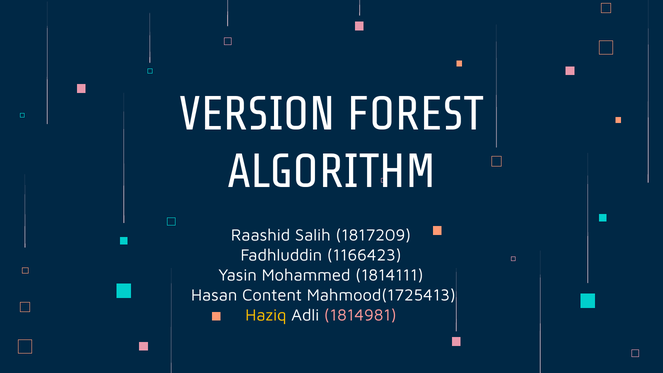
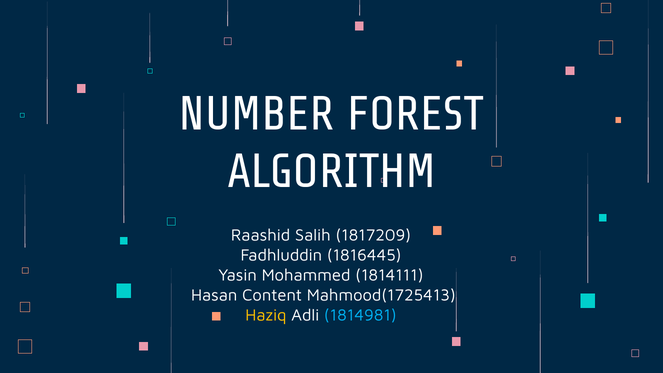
VERSION: VERSION -> NUMBER
1166423: 1166423 -> 1816445
1814981 colour: pink -> light blue
